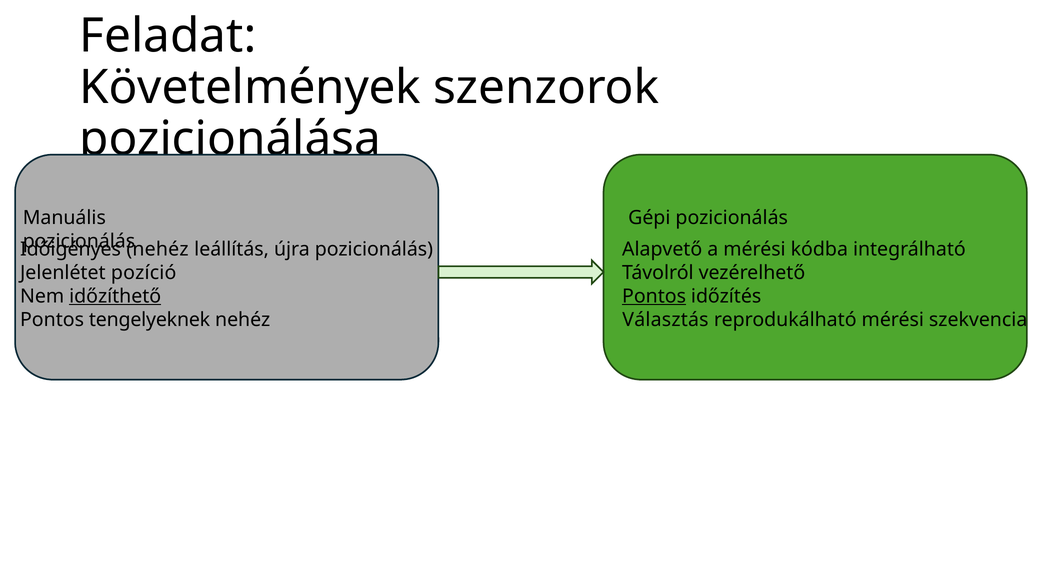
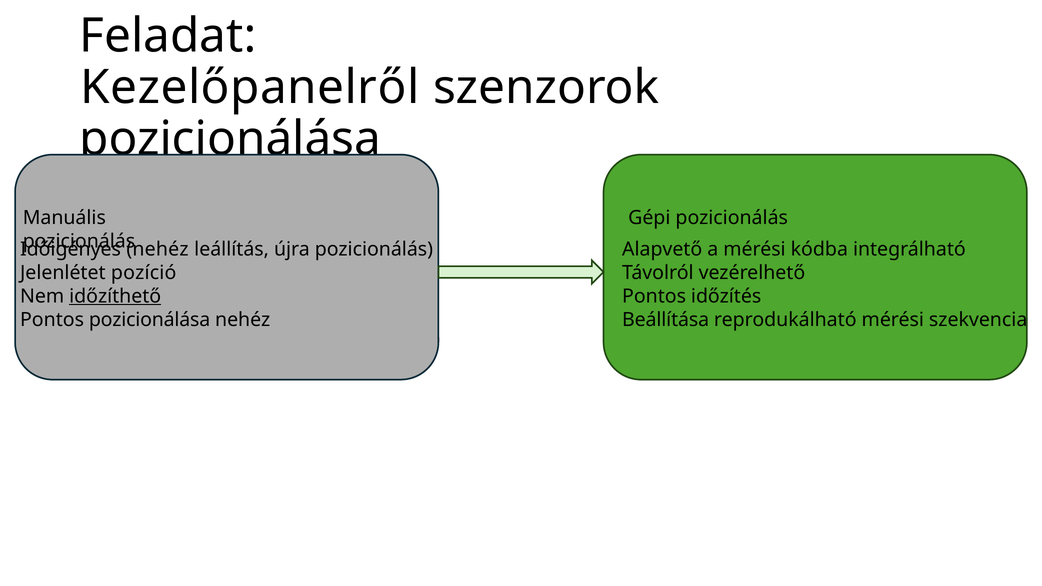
Követelmények: Követelmények -> Kezelőpanelről
Pontos at (654, 296) underline: present -> none
Pontos tengelyeknek: tengelyeknek -> pozicionálása
Választás: Választás -> Beállítása
